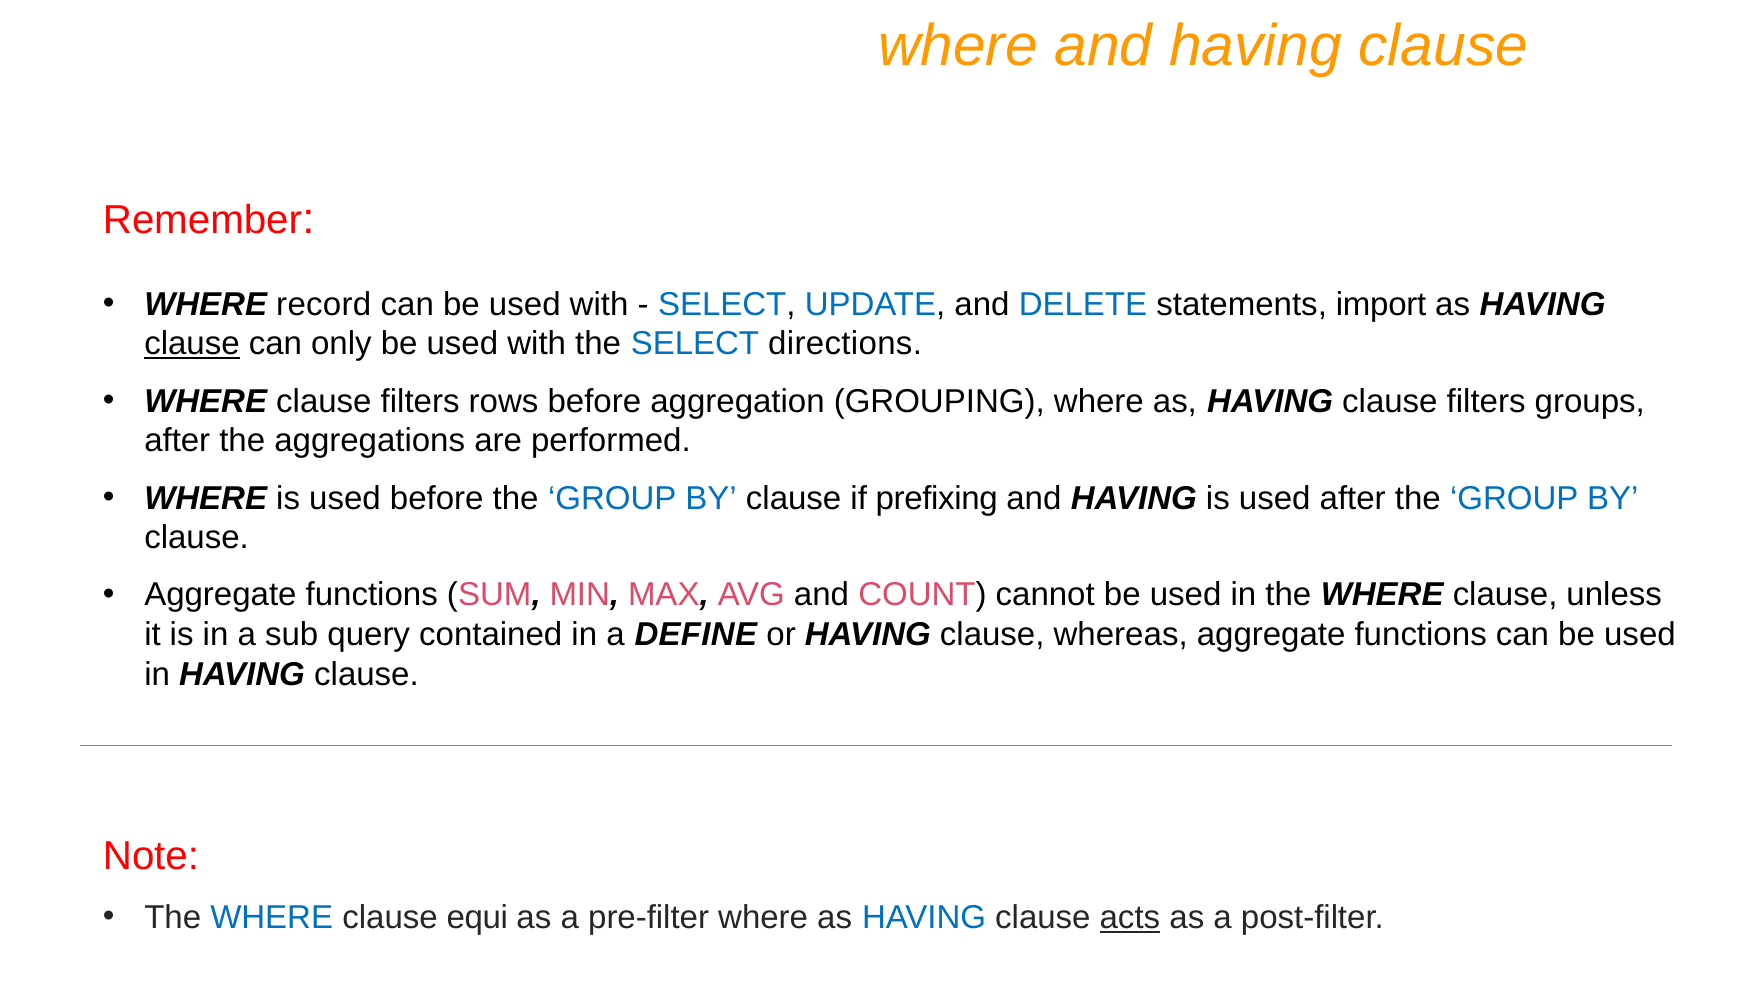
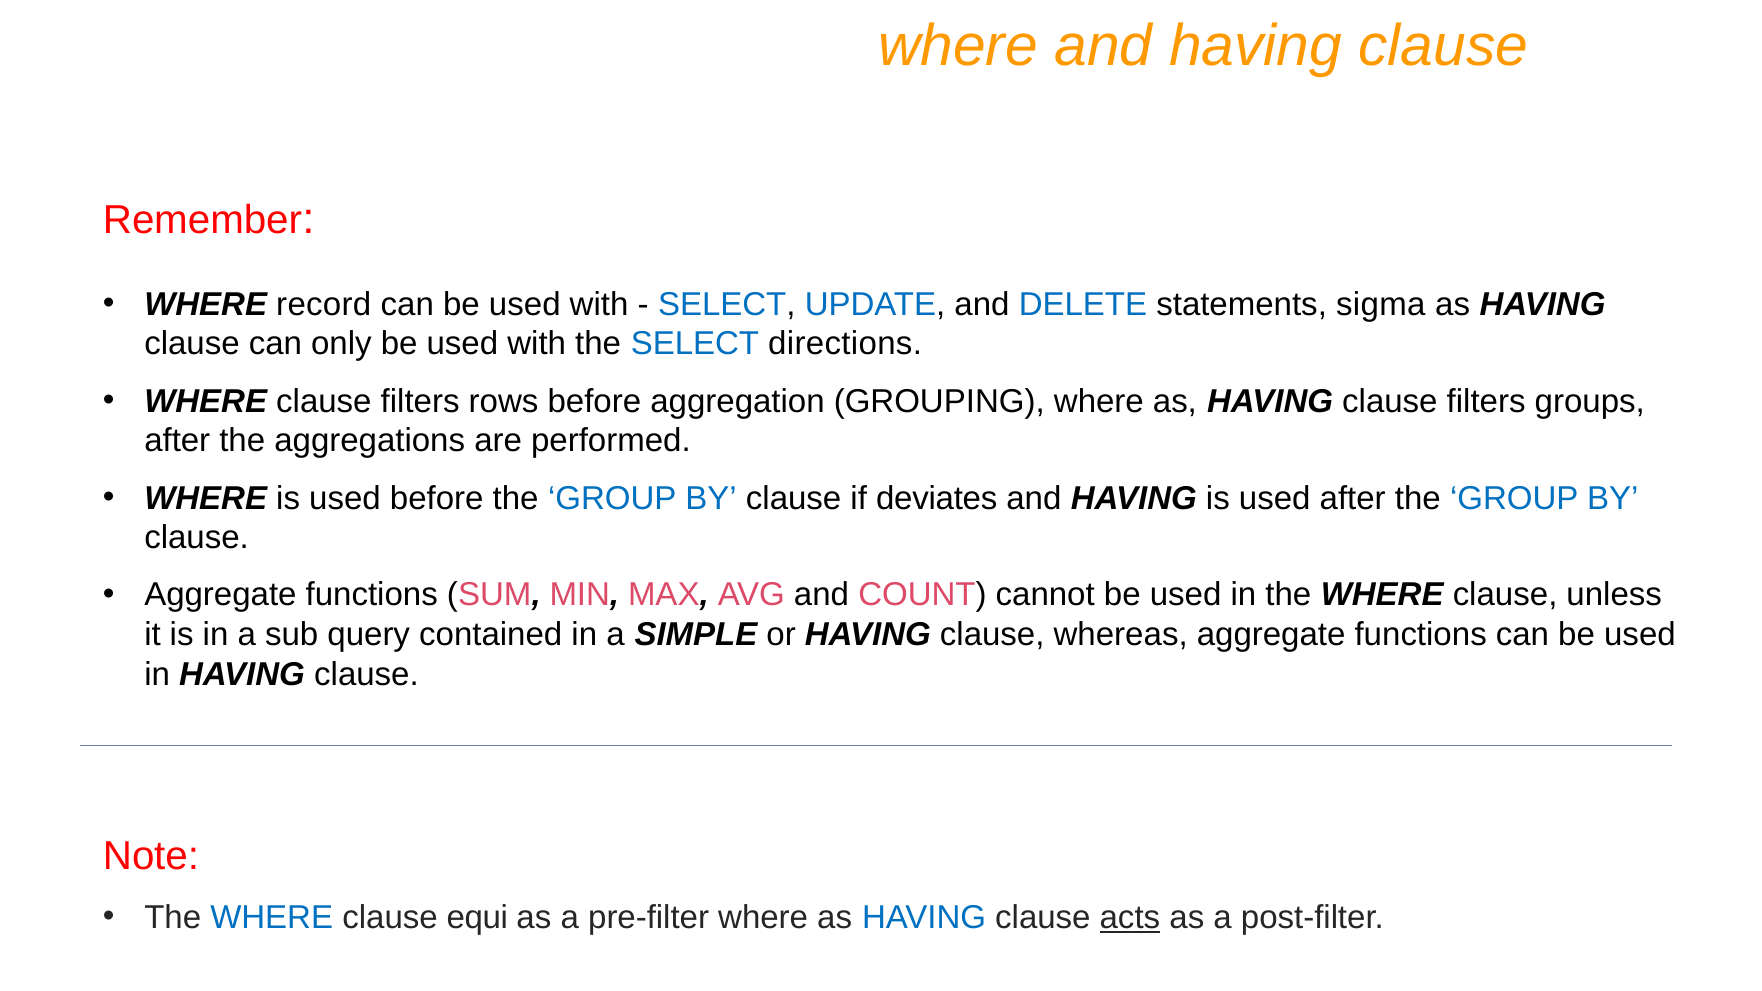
import: import -> sigma
clause at (192, 344) underline: present -> none
prefixing: prefixing -> deviates
DEFINE: DEFINE -> SIMPLE
